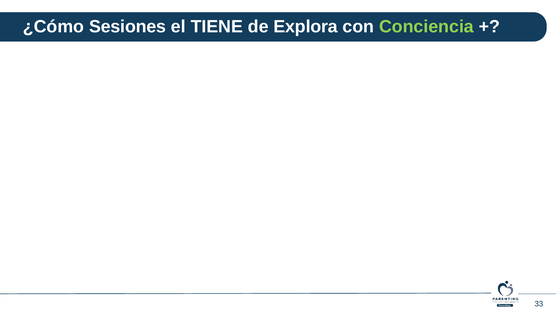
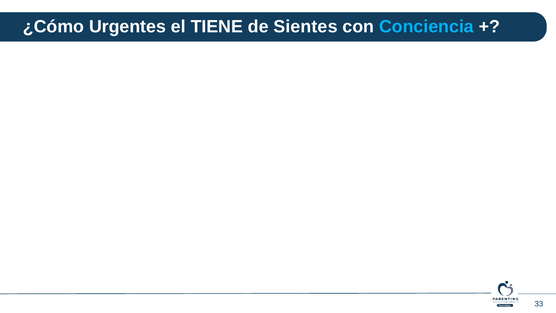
Sesiones: Sesiones -> Urgentes
Explora: Explora -> Sientes
Conciencia colour: light green -> light blue
